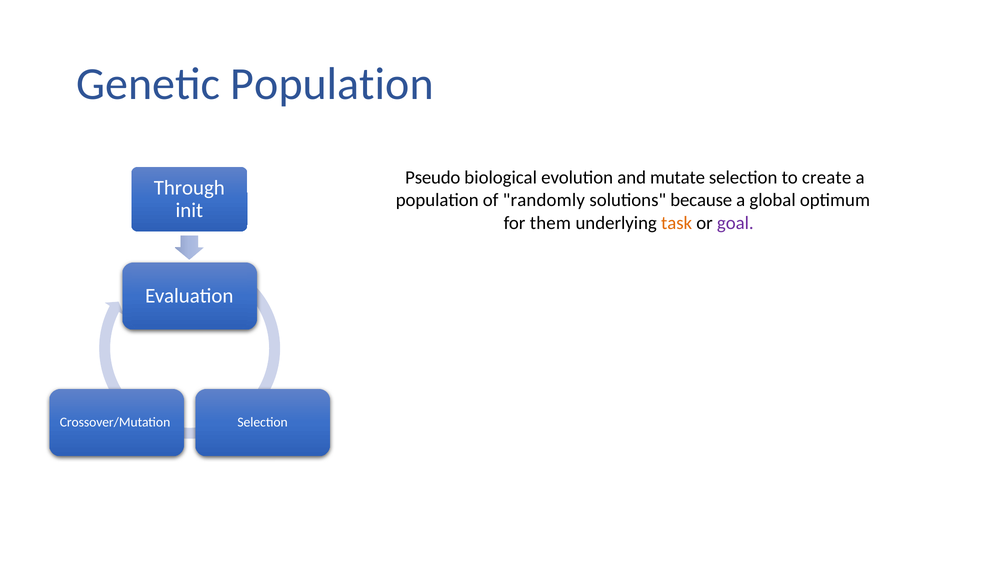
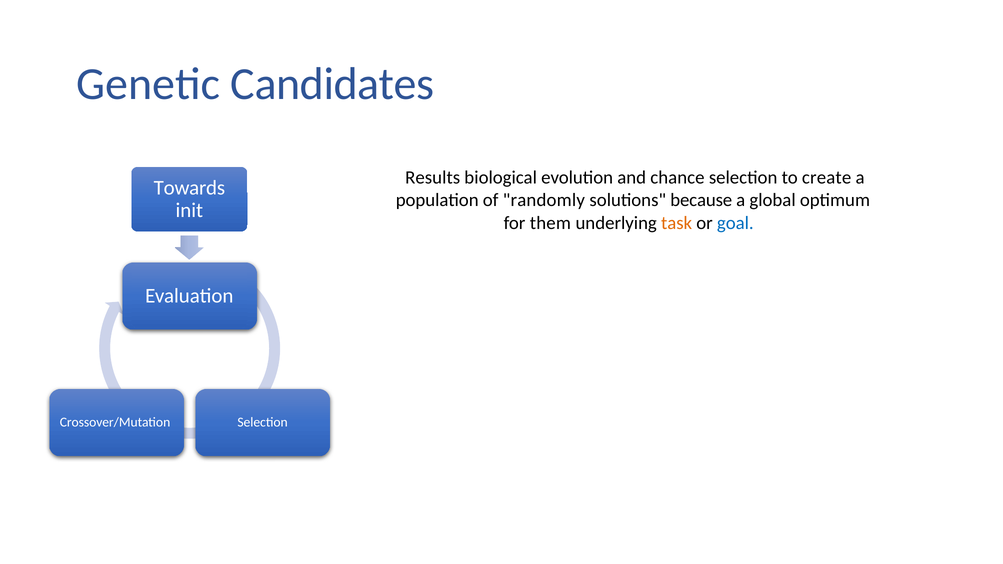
Genetic Population: Population -> Candidates
Pseudo: Pseudo -> Results
mutate: mutate -> chance
Through: Through -> Towards
goal colour: purple -> blue
